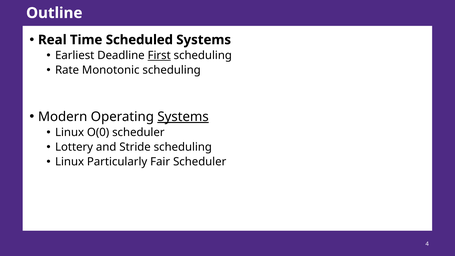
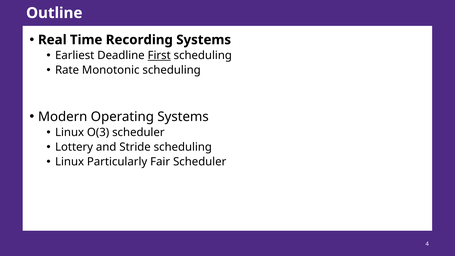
Scheduled: Scheduled -> Recording
Systems at (183, 117) underline: present -> none
O(0: O(0 -> O(3
